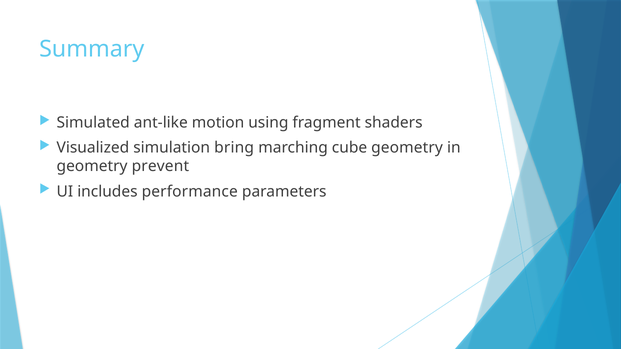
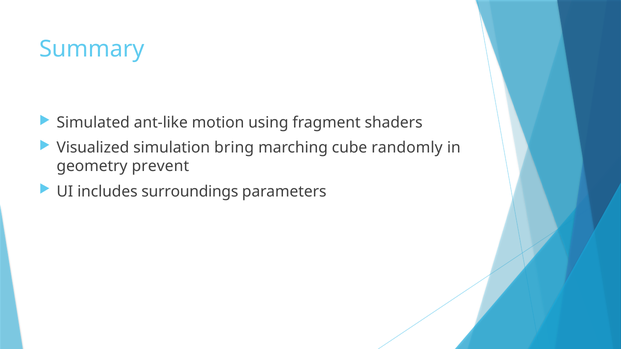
cube geometry: geometry -> randomly
performance: performance -> surroundings
